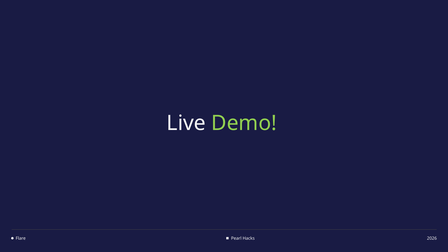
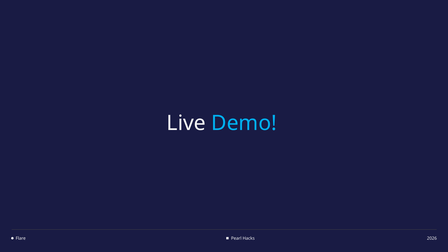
Demo colour: light green -> light blue
